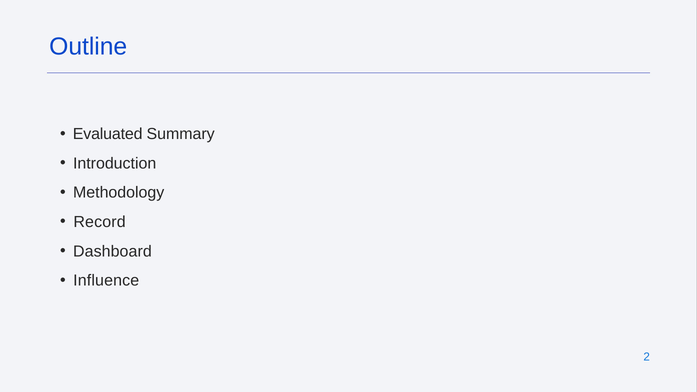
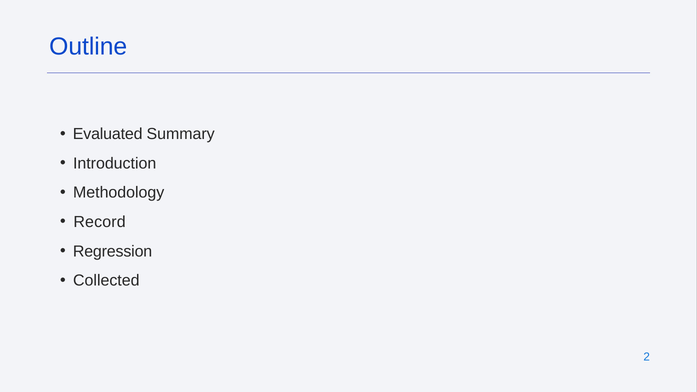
Dashboard: Dashboard -> Regression
Influence: Influence -> Collected
